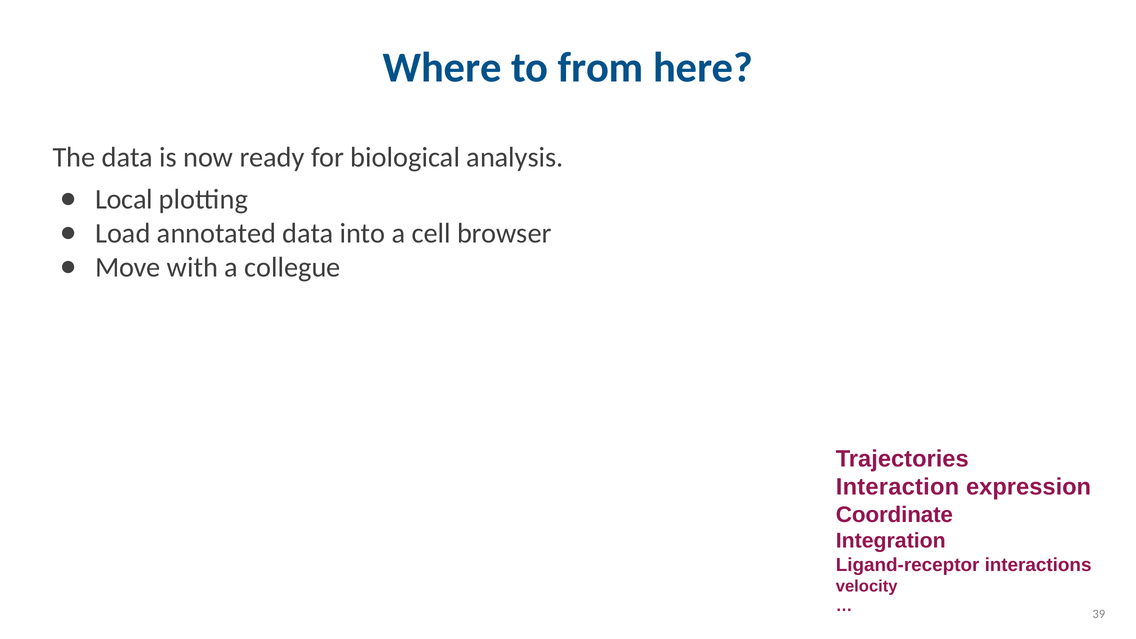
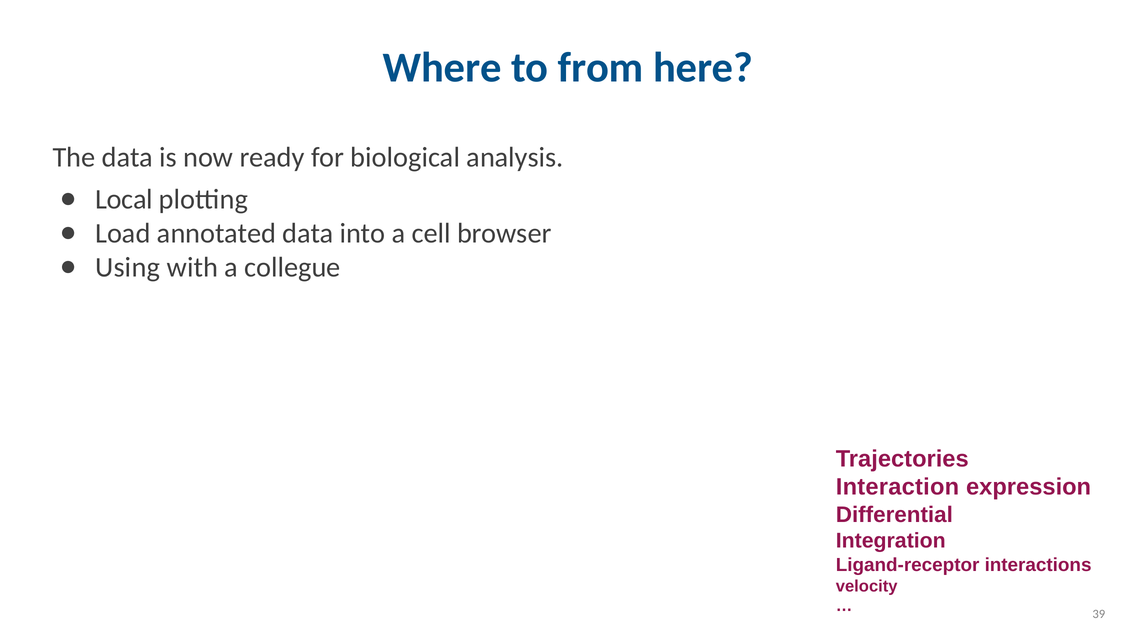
Move: Move -> Using
Coordinate: Coordinate -> Differential
